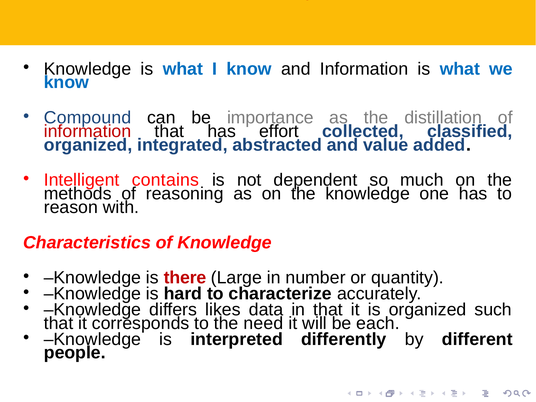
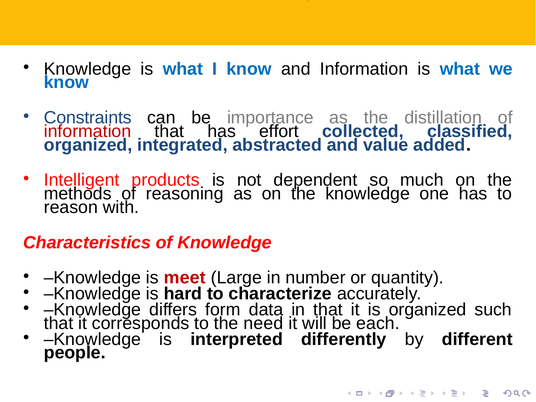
Compound: Compound -> Constraints
contains: contains -> products
there: there -> meet
likes: likes -> form
